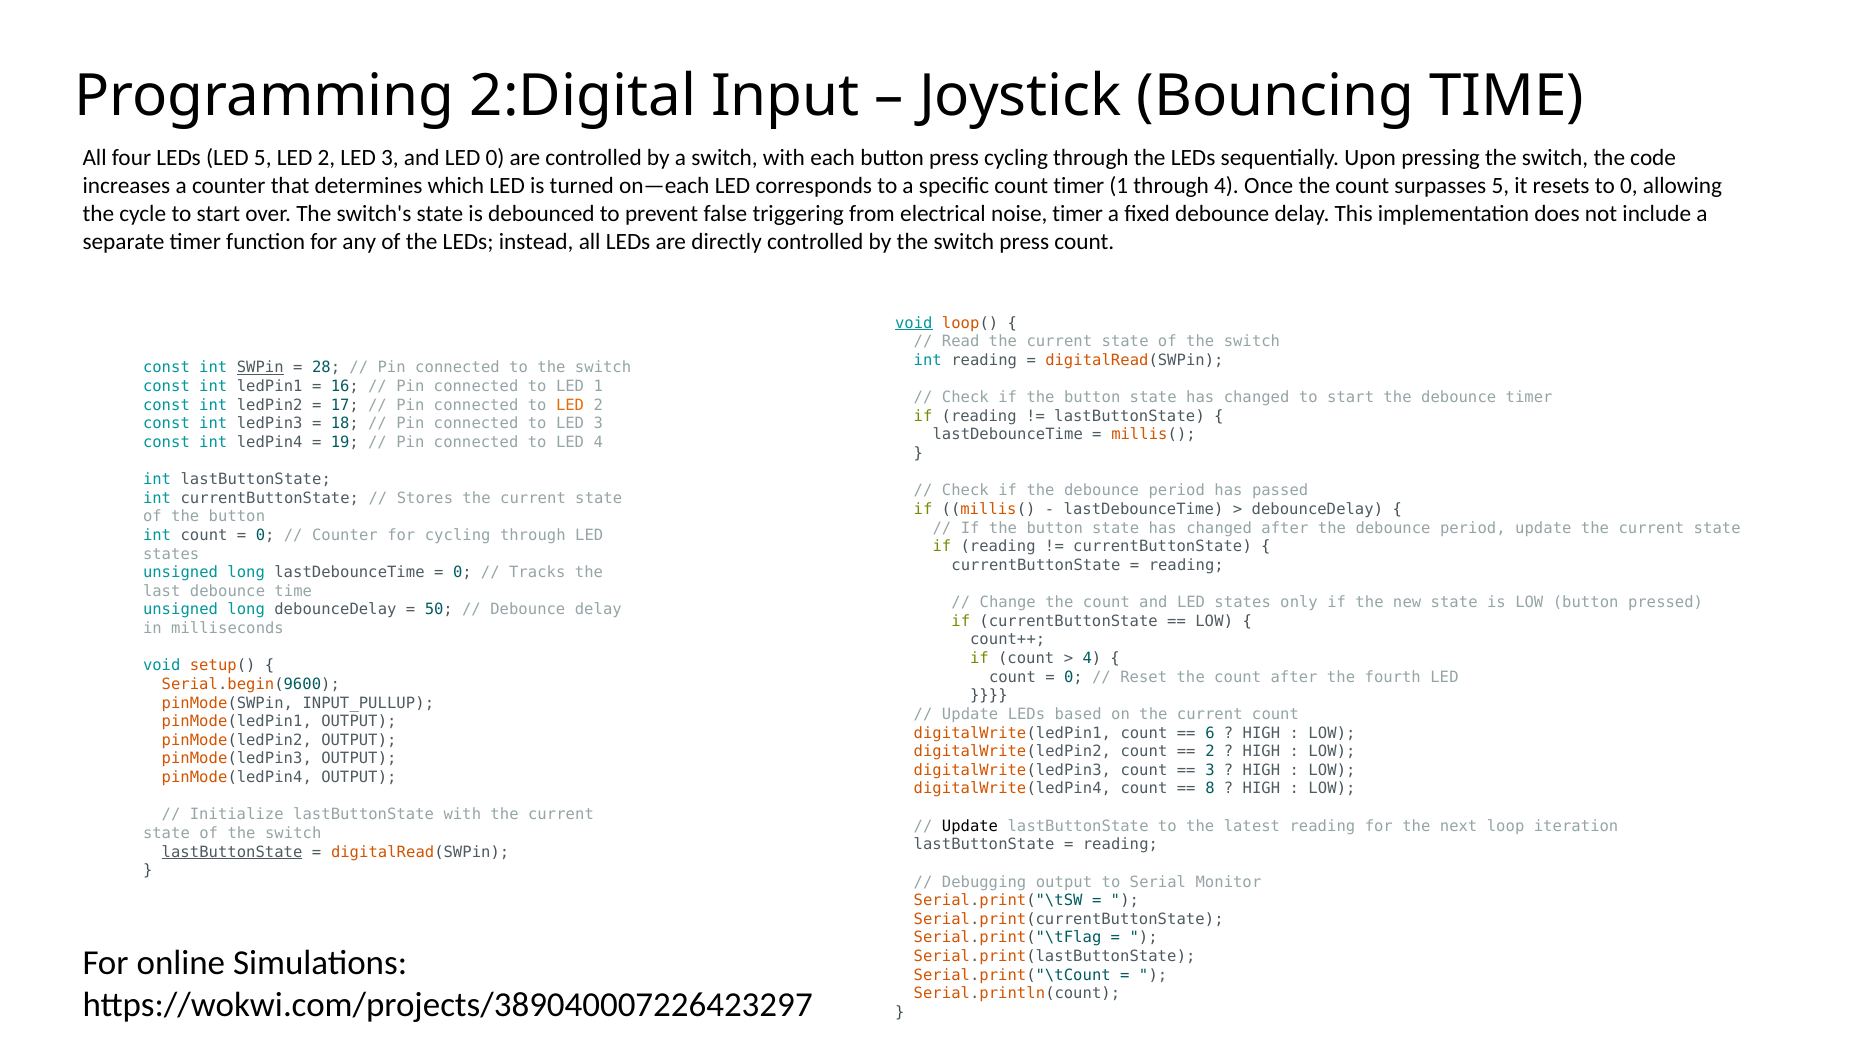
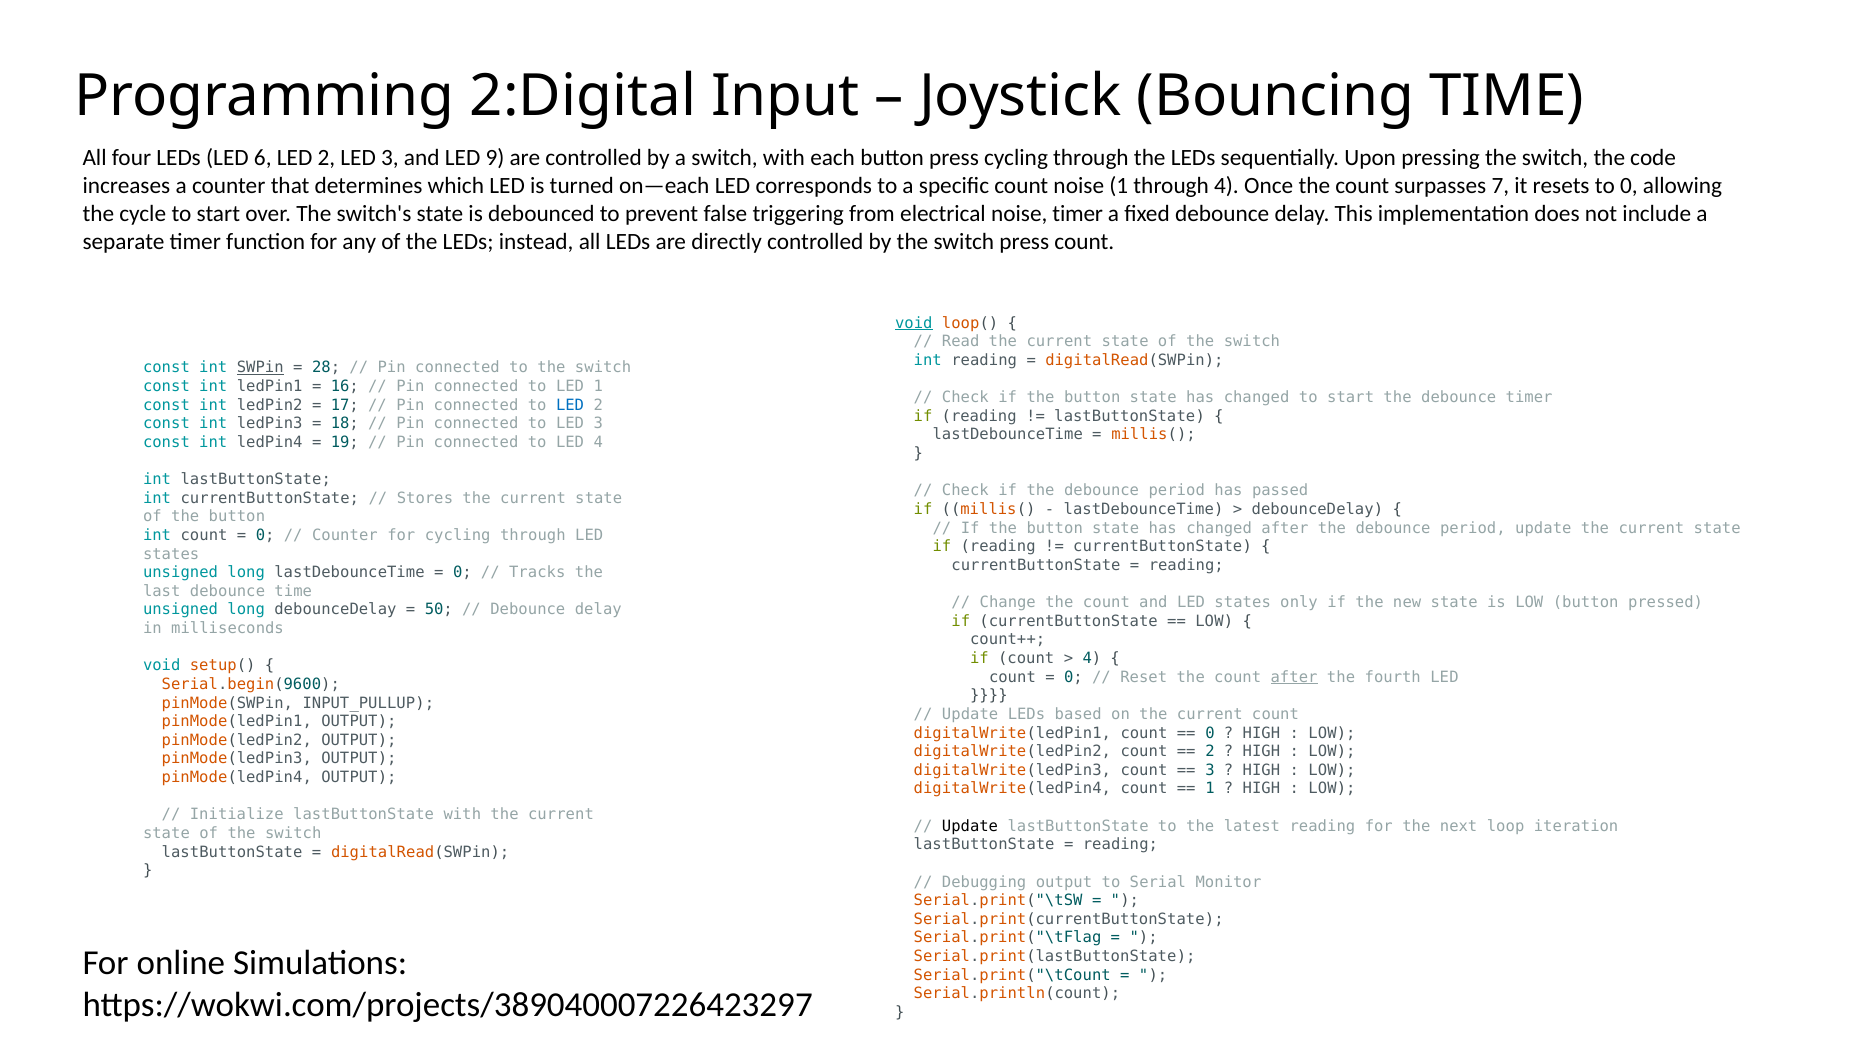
LED 5: 5 -> 6
LED 0: 0 -> 9
count timer: timer -> noise
surpasses 5: 5 -> 7
LED at (570, 405) colour: orange -> blue
after at (1294, 677) underline: none -> present
6 at (1210, 733): 6 -> 0
8 at (1210, 789): 8 -> 1
lastButtonState at (232, 852) underline: present -> none
